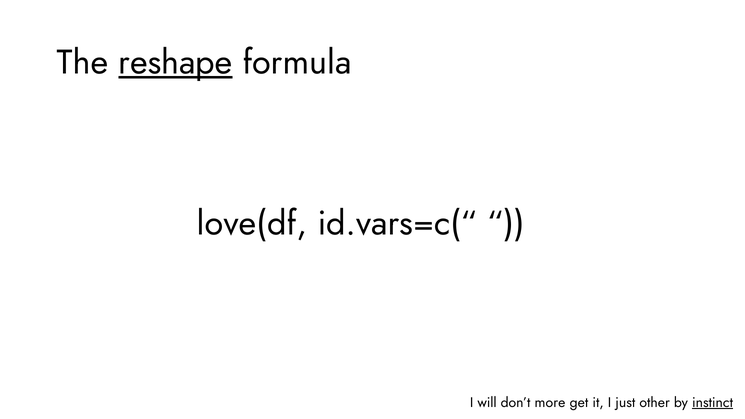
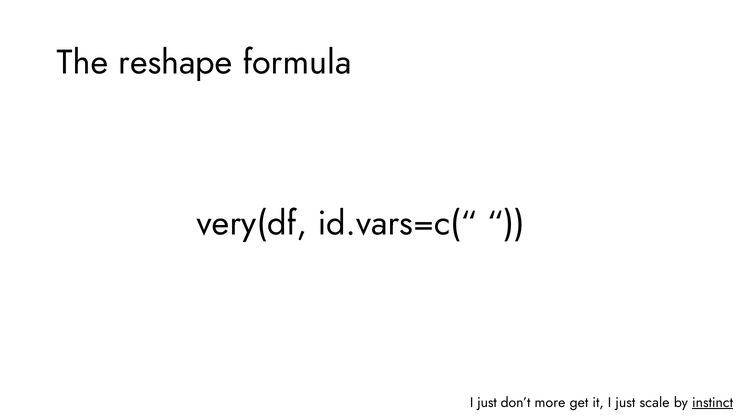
reshape underline: present -> none
love(df: love(df -> very(df
will at (487, 403): will -> just
other: other -> scale
